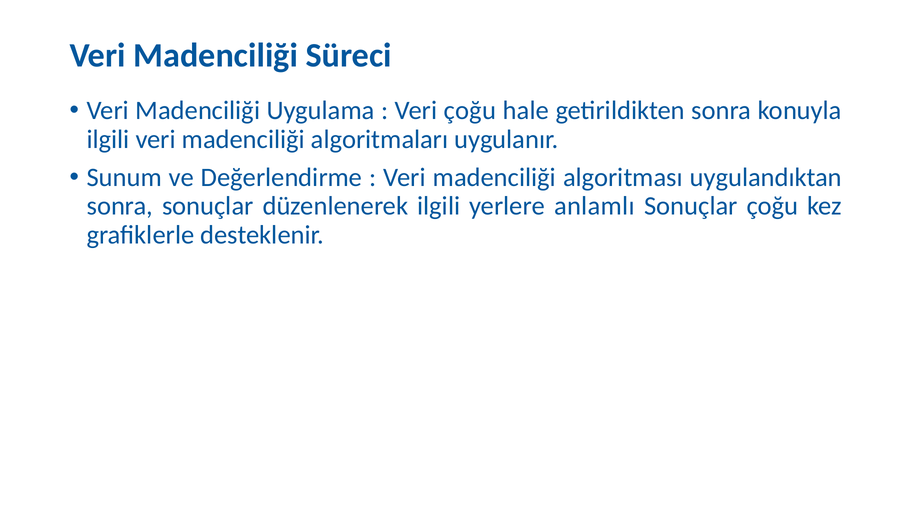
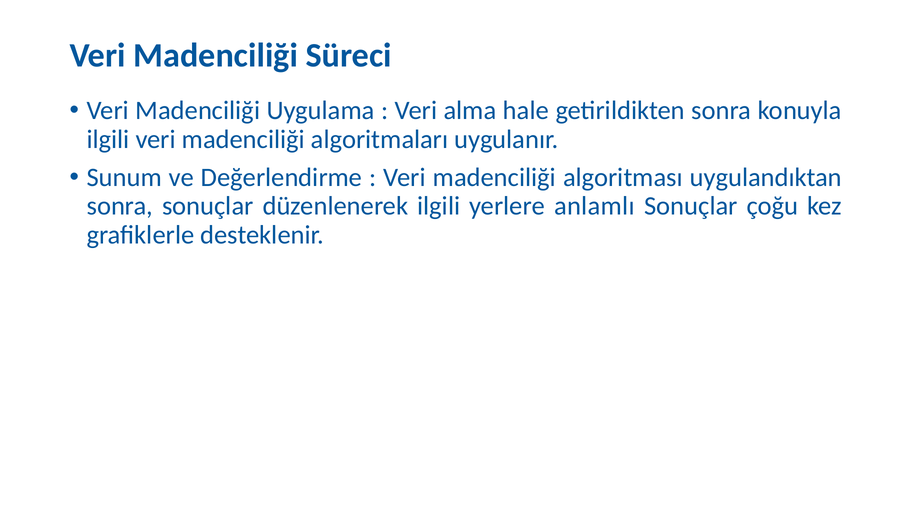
Veri çoğu: çoğu -> alma
